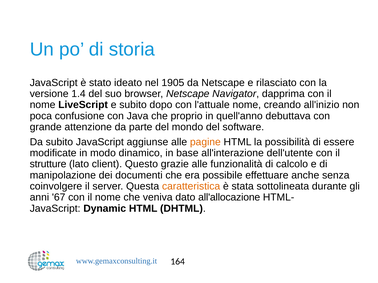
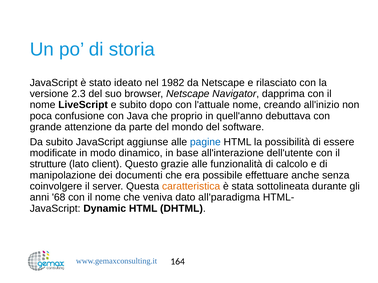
1905: 1905 -> 1982
1.4: 1.4 -> 2.3
pagine colour: orange -> blue
67: 67 -> 68
all'allocazione: all'allocazione -> all'paradigma
